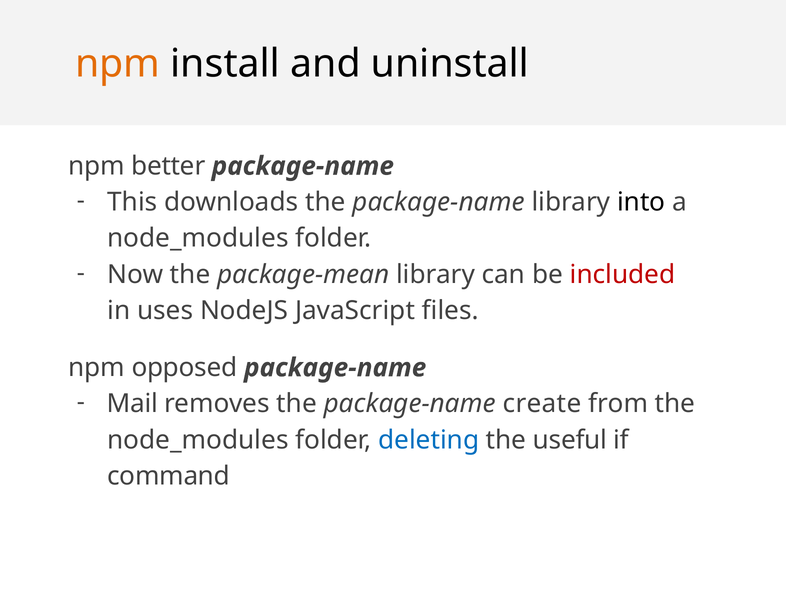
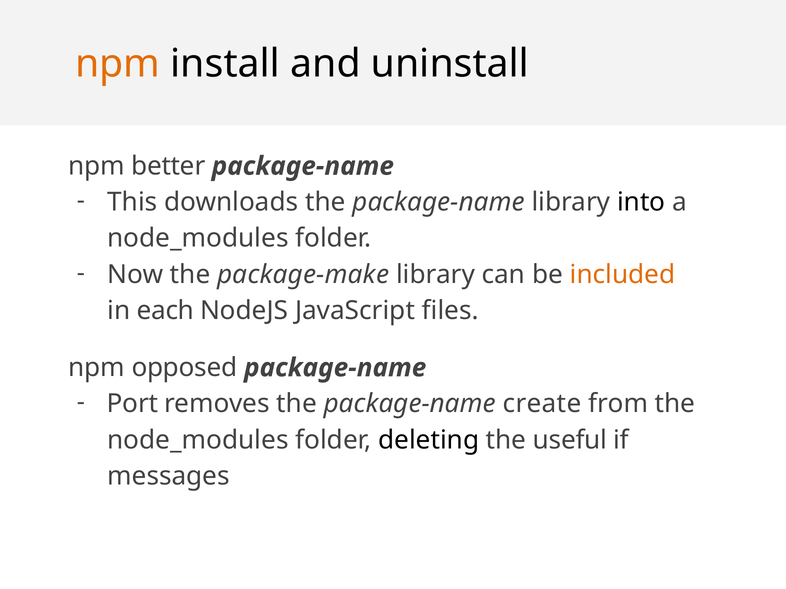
package-mean: package-mean -> package-make
included colour: red -> orange
uses: uses -> each
Mail: Mail -> Port
deleting colour: blue -> black
command: command -> messages
